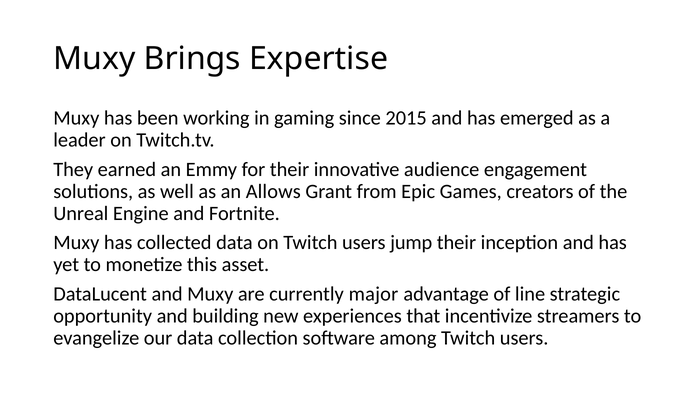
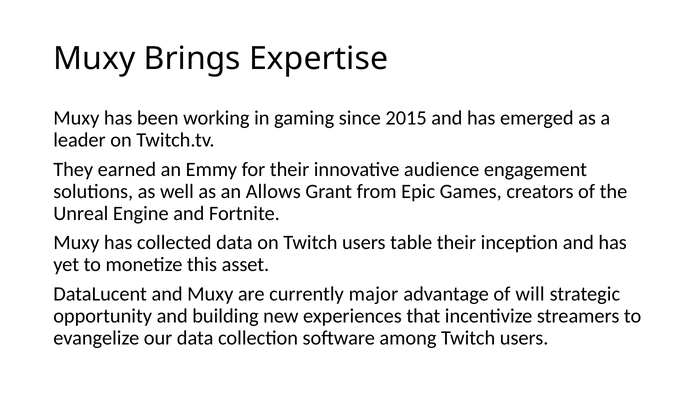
jump: jump -> table
line: line -> will
